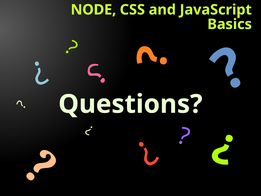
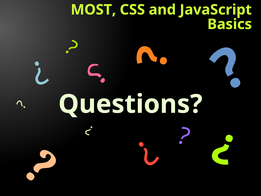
NODE: NODE -> MOST
